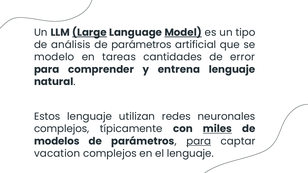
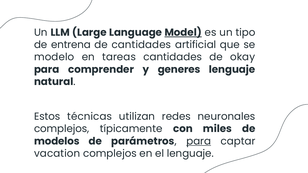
Large underline: present -> none
análisis: análisis -> entrena
parámetros at (141, 45): parámetros -> cantidades
error: error -> okay
entrena: entrena -> generes
Estos lenguaje: lenguaje -> técnicas
miles underline: present -> none
